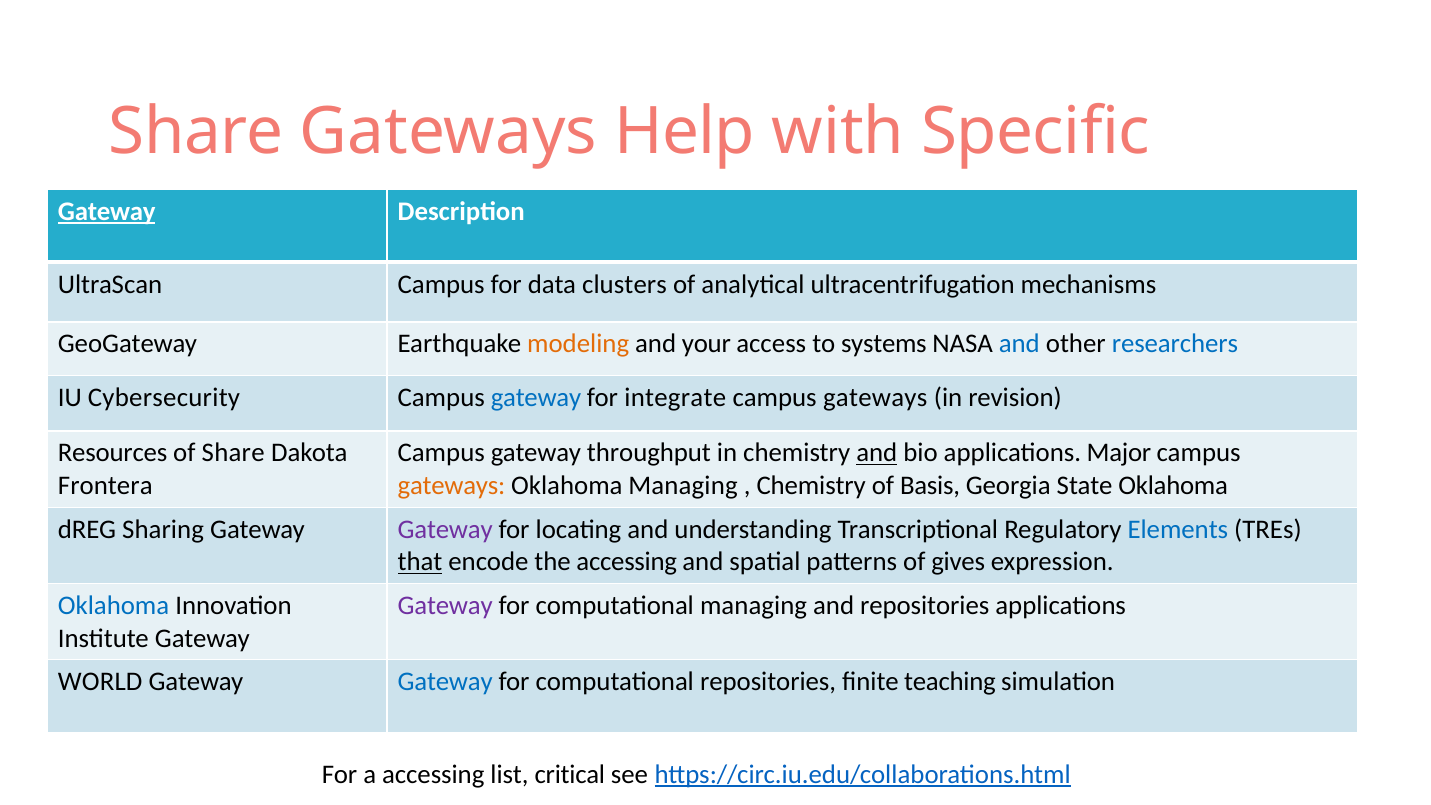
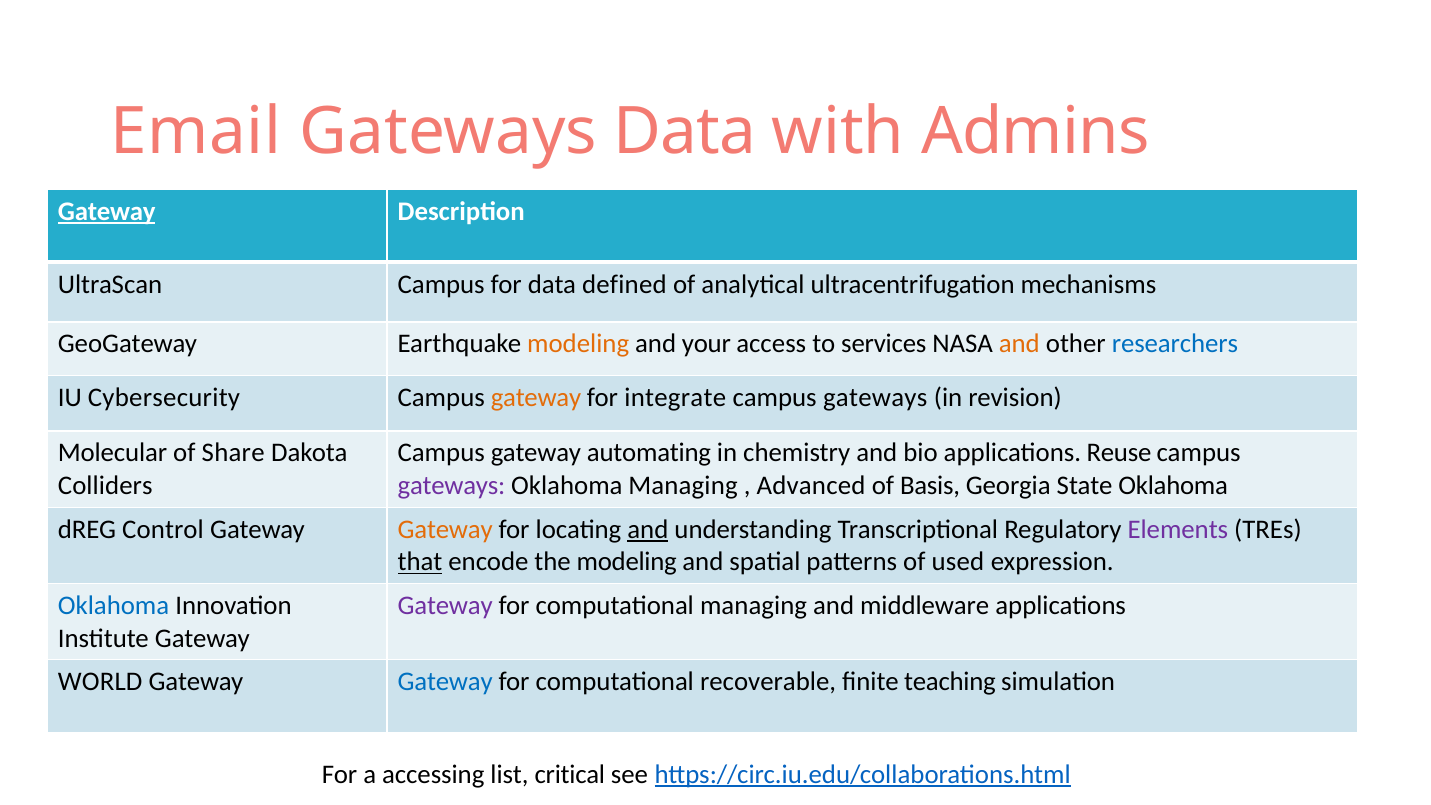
Share at (196, 131): Share -> Email
Gateways Help: Help -> Data
Specific: Specific -> Admins
clusters: clusters -> defined
systems: systems -> services
and at (1019, 344) colour: blue -> orange
gateway at (536, 398) colour: blue -> orange
Resources: Resources -> Molecular
throughput: throughput -> automating
and at (877, 453) underline: present -> none
Major: Major -> Reuse
Frontera: Frontera -> Colliders
gateways at (452, 486) colour: orange -> purple
Chemistry at (811, 486): Chemistry -> Advanced
Sharing: Sharing -> Control
Gateway at (445, 529) colour: purple -> orange
and at (648, 529) underline: none -> present
Elements colour: blue -> purple
the accessing: accessing -> modeling
gives: gives -> used
and repositories: repositories -> middleware
computational repositories: repositories -> recoverable
